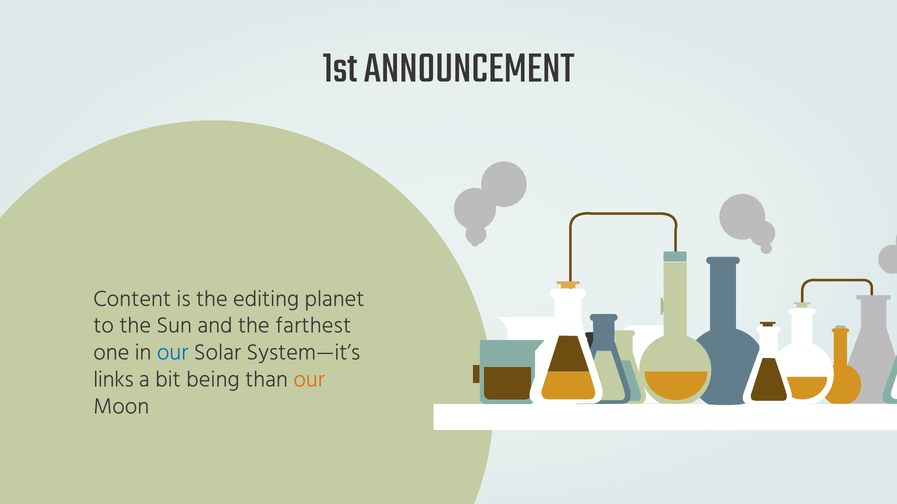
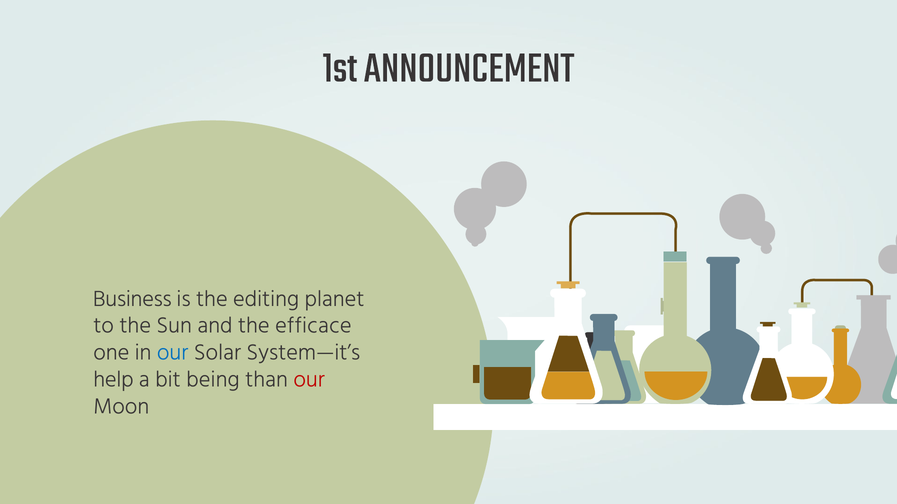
Content: Content -> Business
farthest: farthest -> efficace
links: links -> help
our at (309, 380) colour: orange -> red
